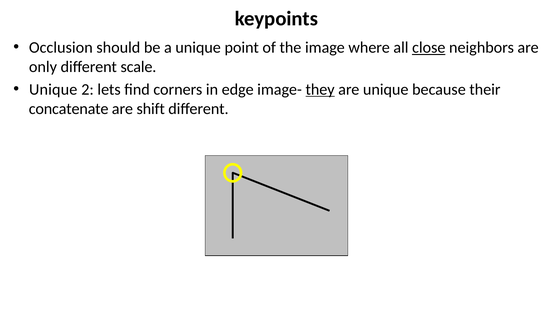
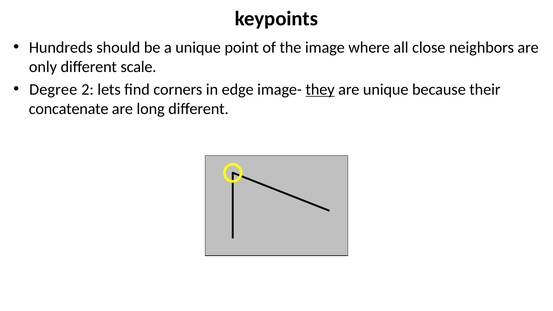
Occlusion: Occlusion -> Hundreds
close underline: present -> none
Unique at (53, 89): Unique -> Degree
shift: shift -> long
